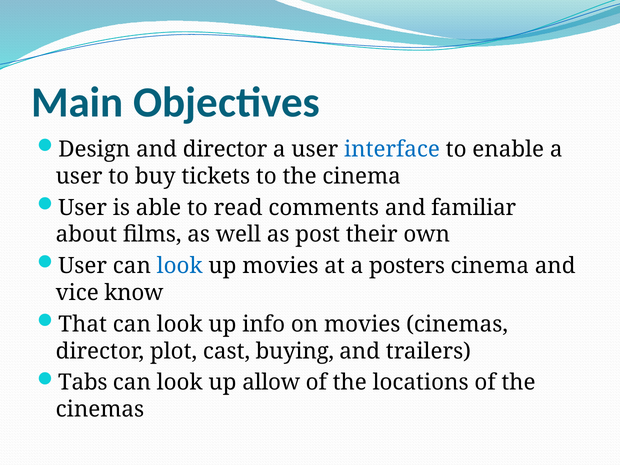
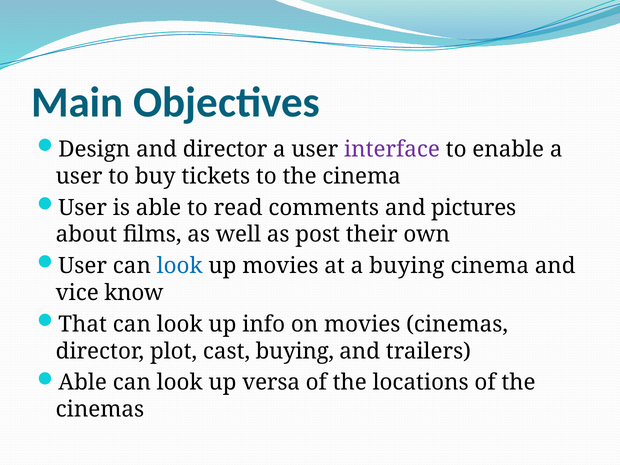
interface colour: blue -> purple
familiar: familiar -> pictures
a posters: posters -> buying
Tabs at (83, 383): Tabs -> Able
allow: allow -> versa
